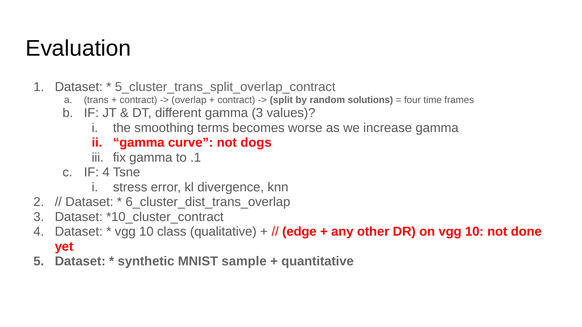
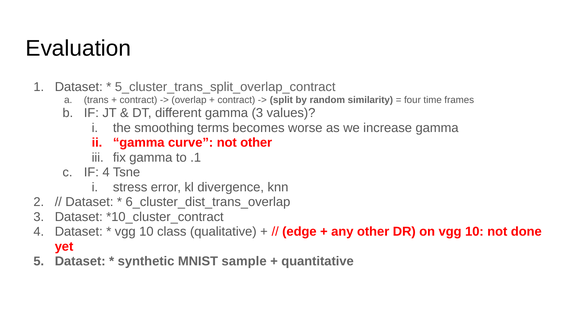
solutions: solutions -> similarity
not dogs: dogs -> other
